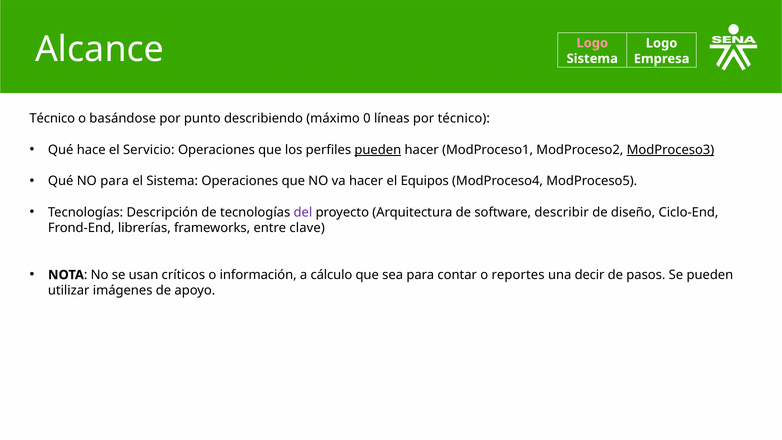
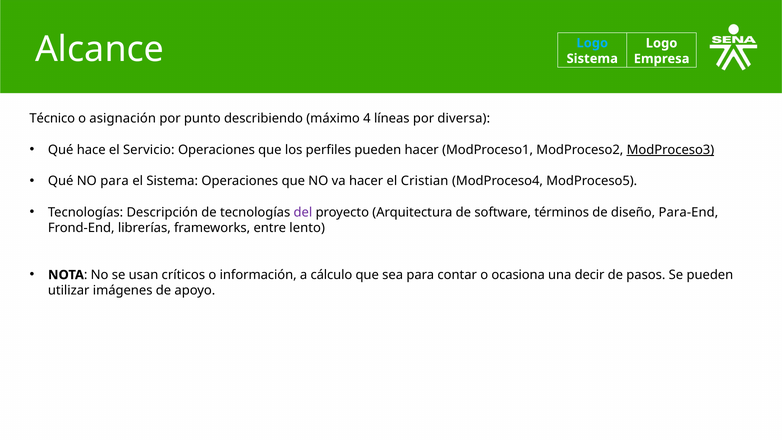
Logo at (592, 43) colour: pink -> light blue
basándose: basándose -> asignación
0: 0 -> 4
por técnico: técnico -> diversa
pueden at (378, 150) underline: present -> none
Equipos: Equipos -> Cristian
describir: describir -> términos
Ciclo-End: Ciclo-End -> Para-End
clave: clave -> lento
reportes: reportes -> ocasiona
